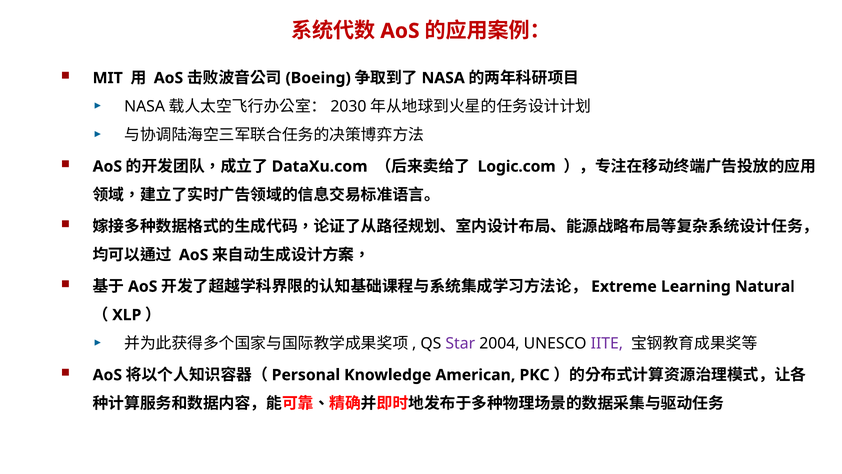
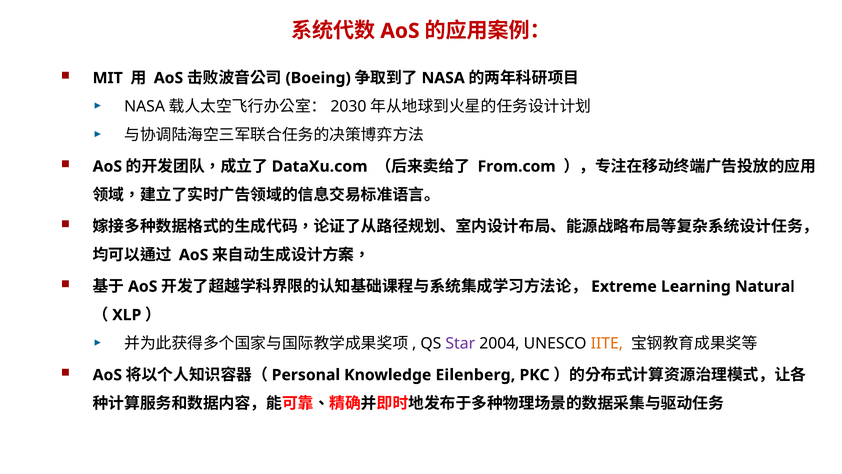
Logic.com: Logic.com -> From.com
IITE colour: purple -> orange
American: American -> Eilenberg
